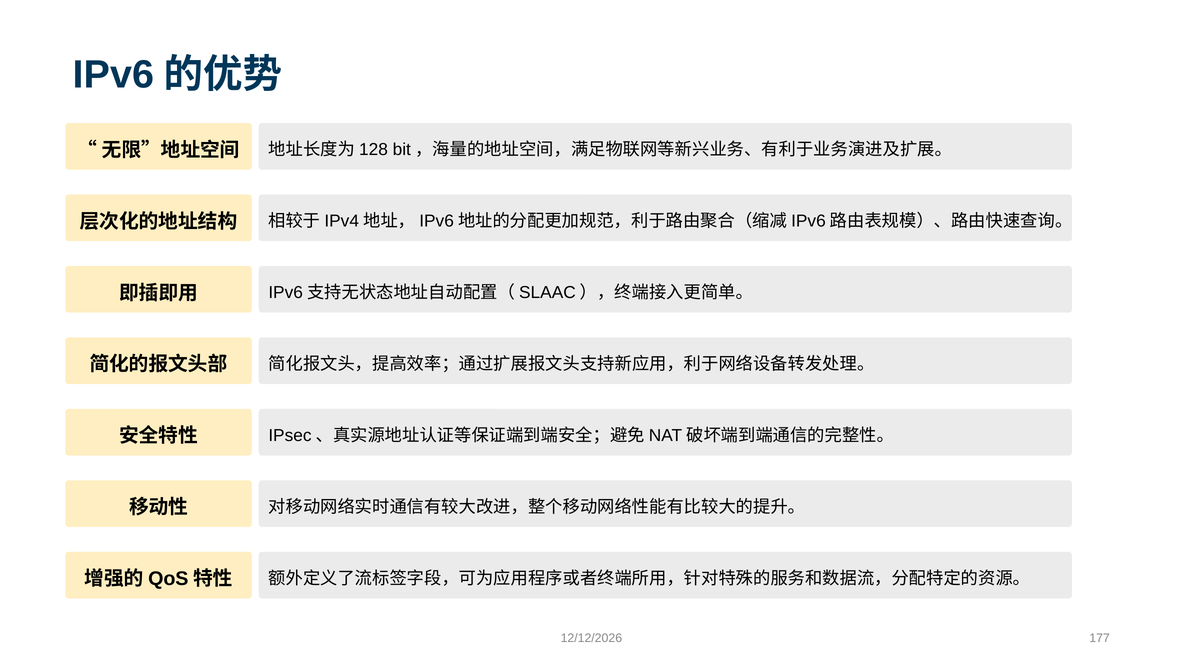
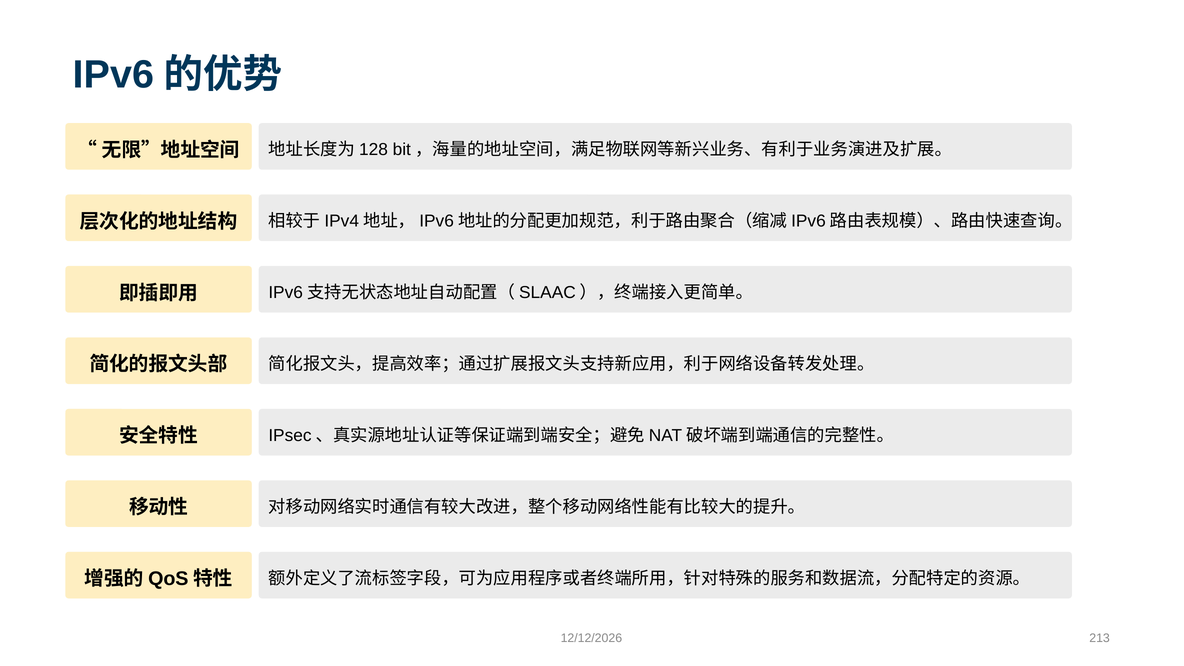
177: 177 -> 213
